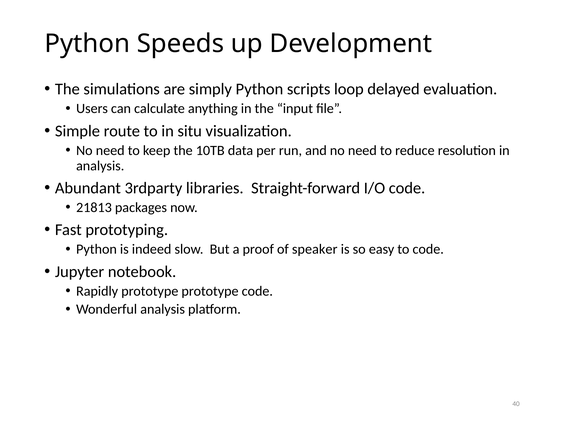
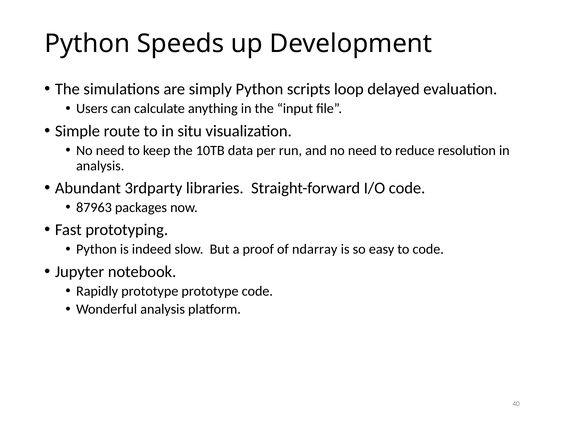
21813: 21813 -> 87963
speaker: speaker -> ndarray
